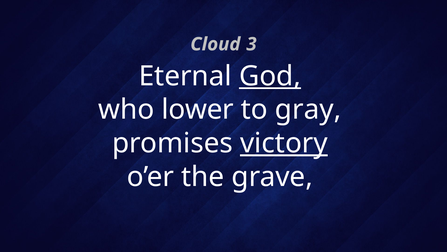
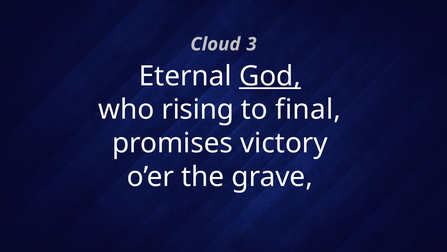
lower: lower -> rising
gray: gray -> final
victory underline: present -> none
